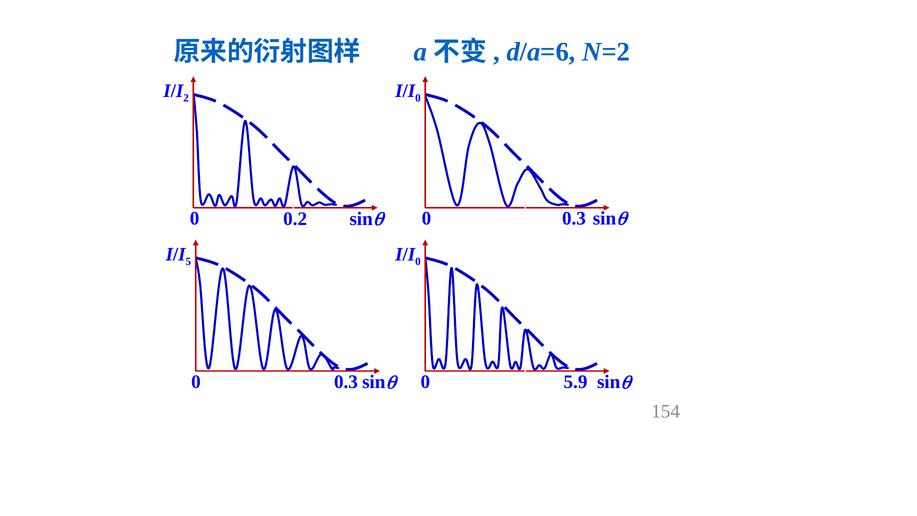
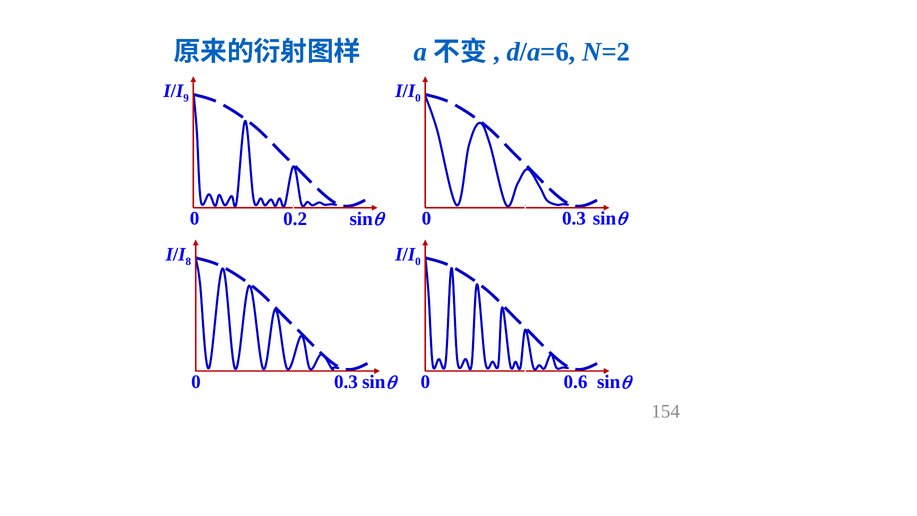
2: 2 -> 9
5: 5 -> 8
5.9: 5.9 -> 0.6
